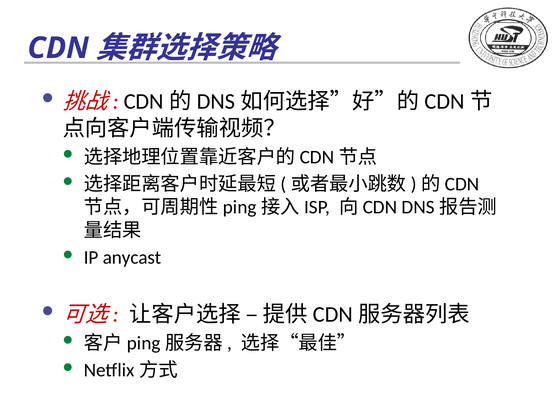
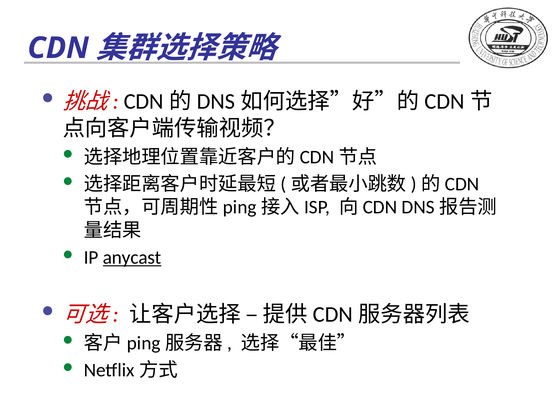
anycast underline: none -> present
